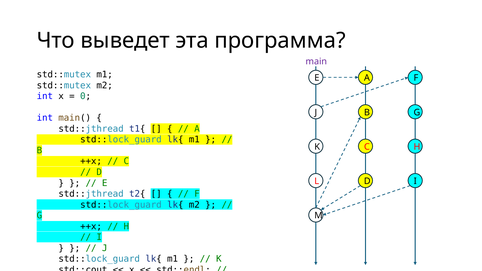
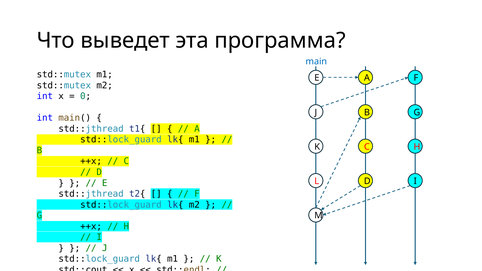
main colour: purple -> blue
